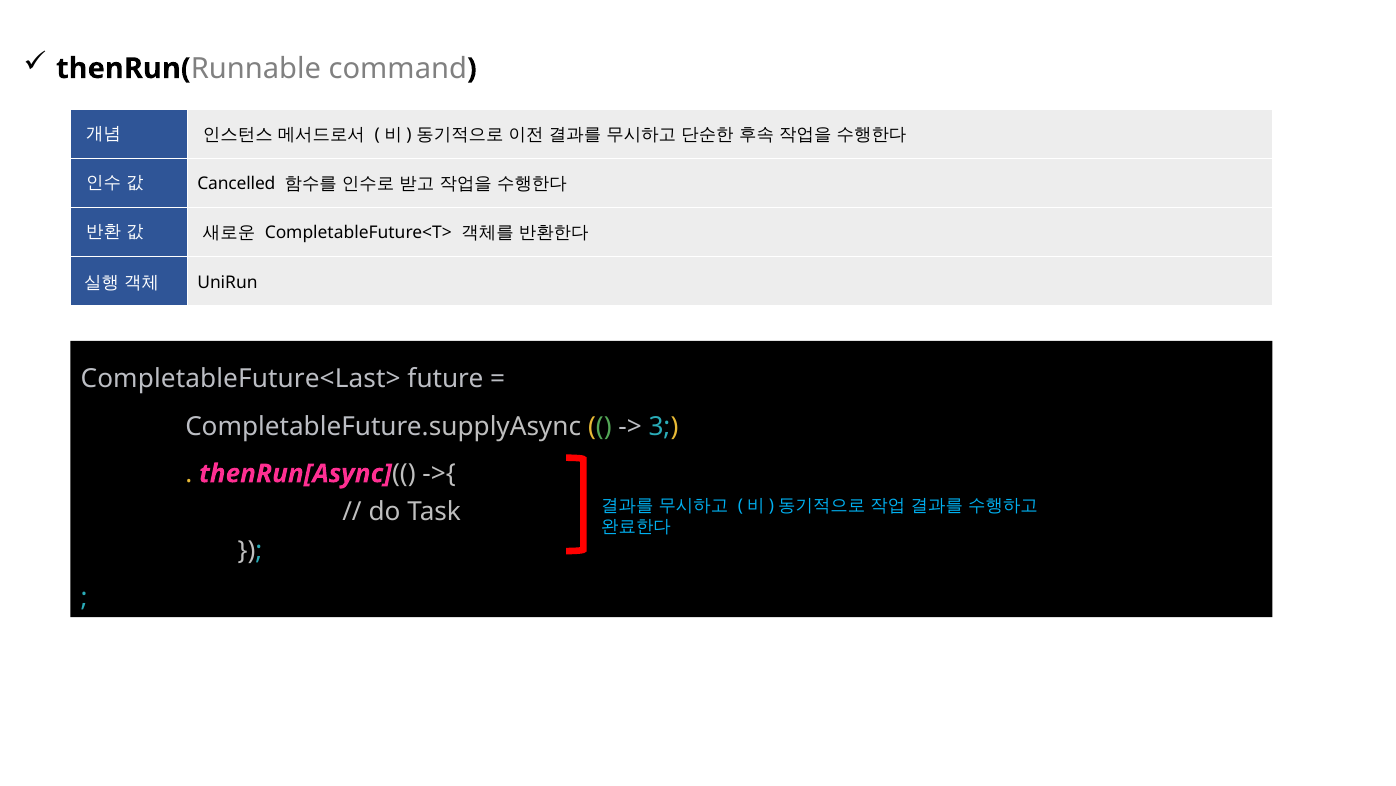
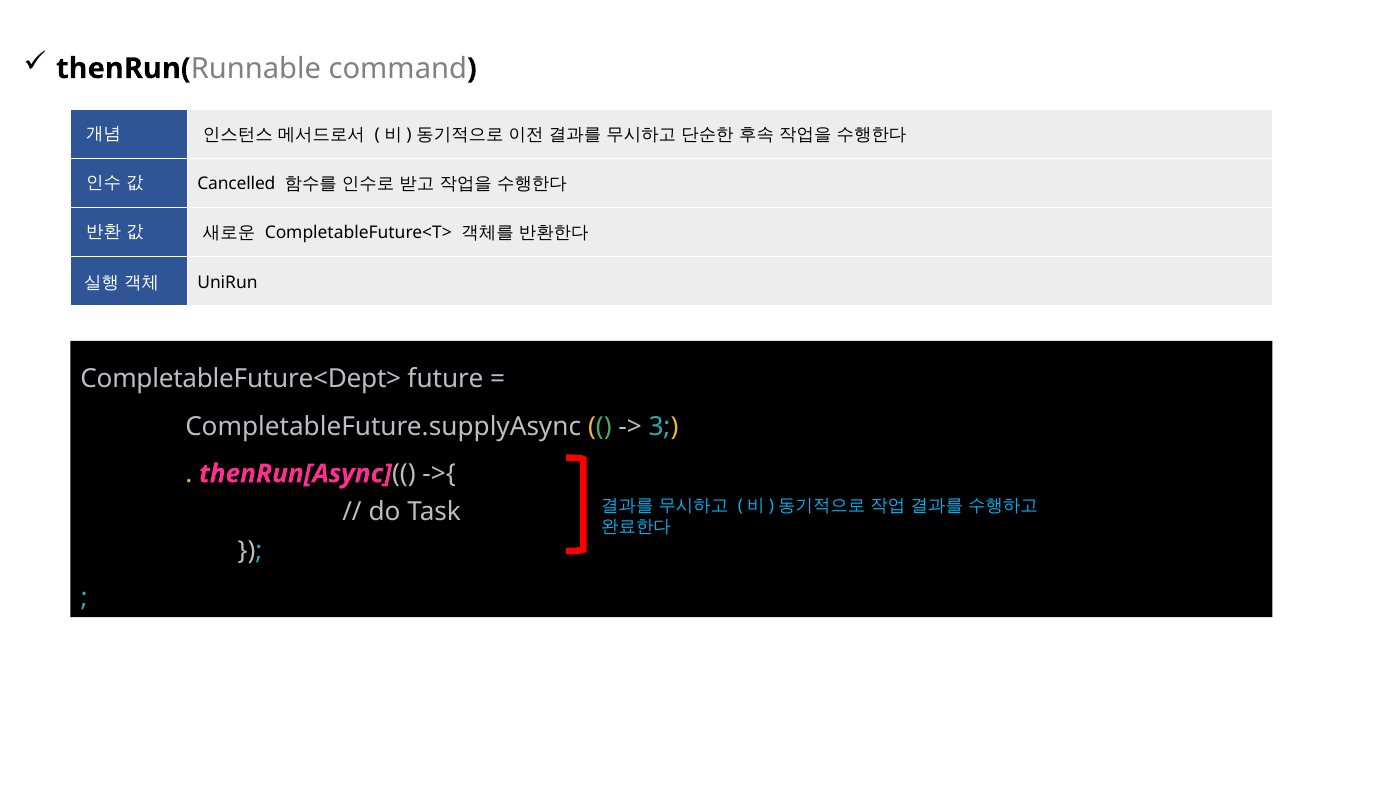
CompletableFuture<Last>: CompletableFuture<Last> -> CompletableFuture<Dept>
